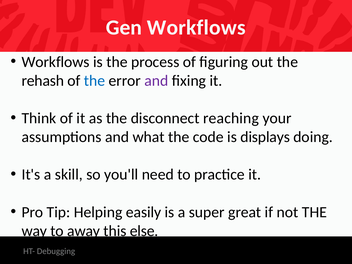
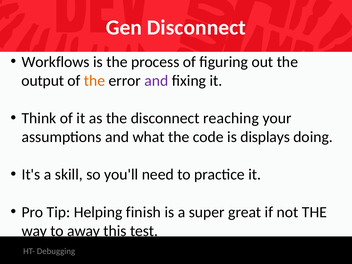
Gen Workflows: Workflows -> Disconnect
rehash: rehash -> output
the at (95, 81) colour: blue -> orange
easily: easily -> finish
else: else -> test
